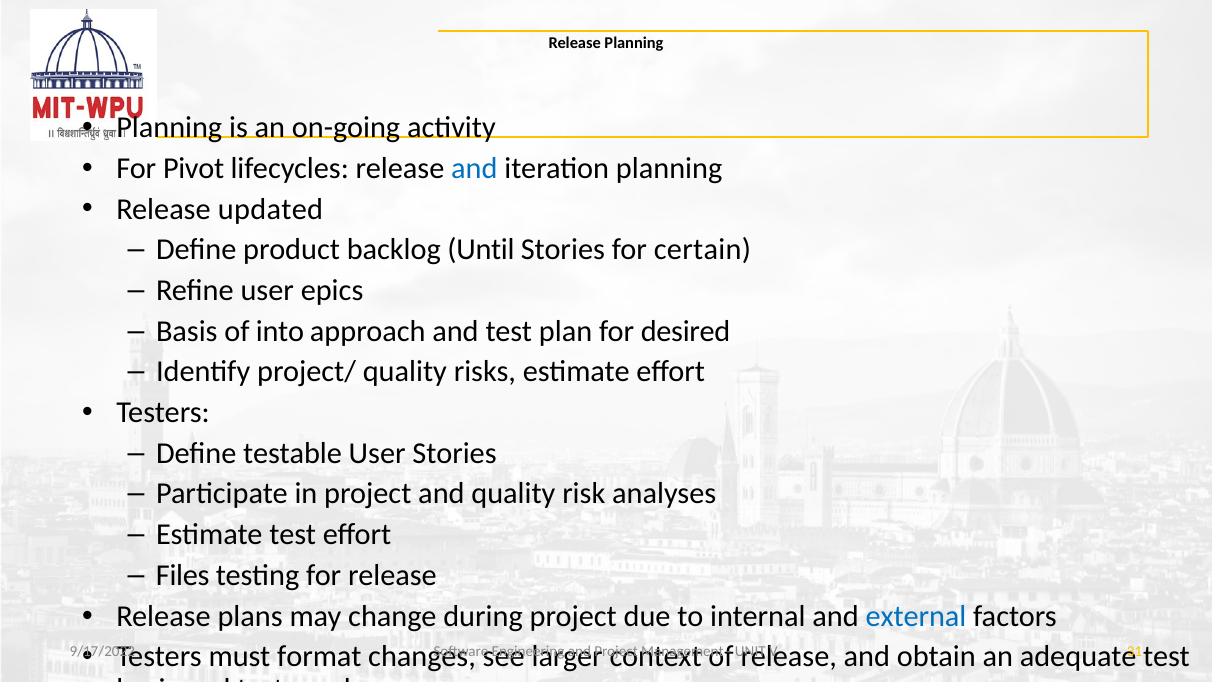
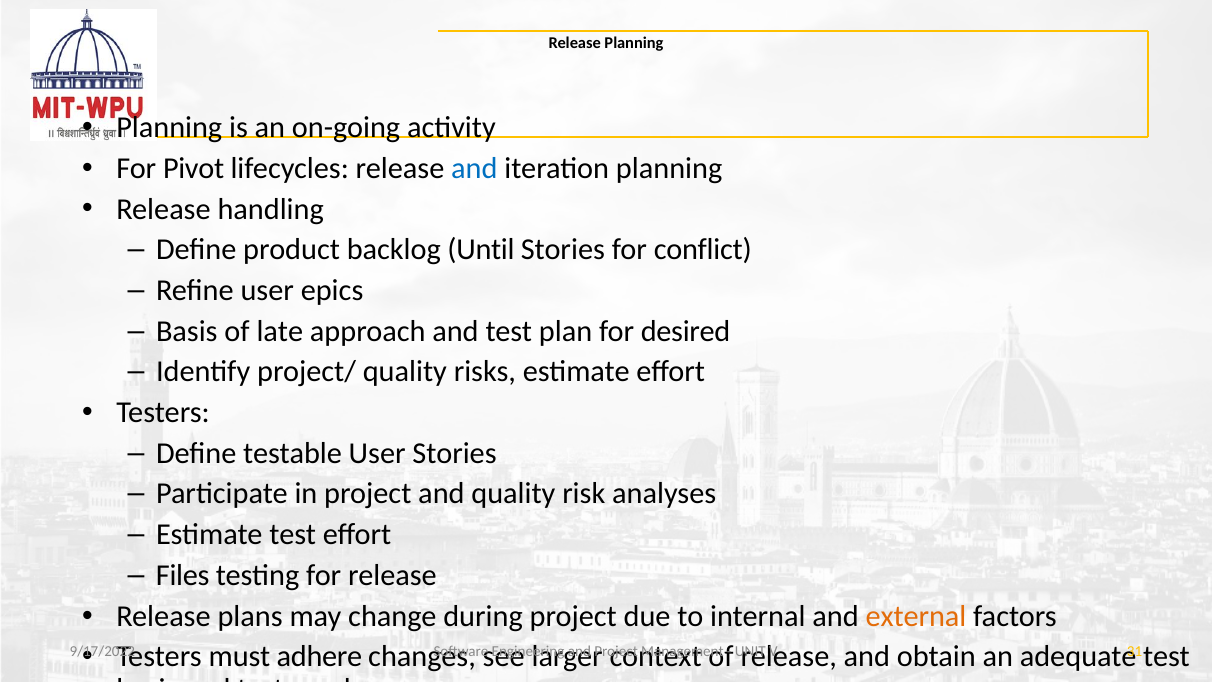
updated: updated -> handling
certain: certain -> conflict
into: into -> late
external colour: blue -> orange
format: format -> adhere
